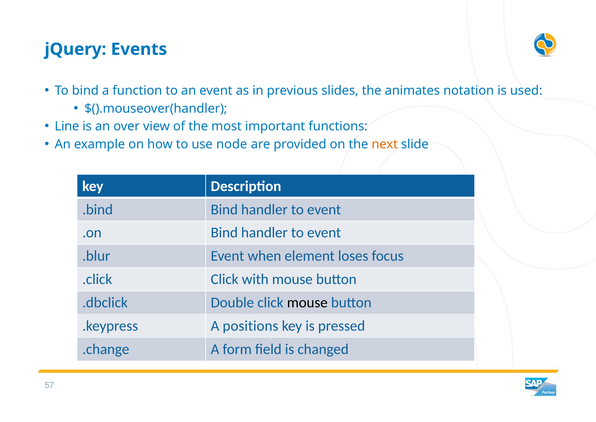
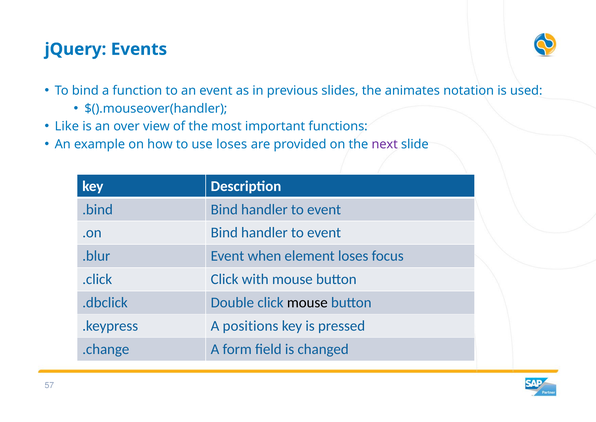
Line: Line -> Like
use node: node -> loses
next colour: orange -> purple
